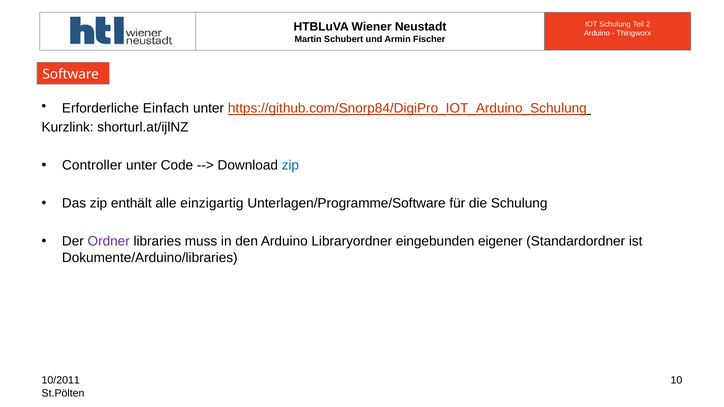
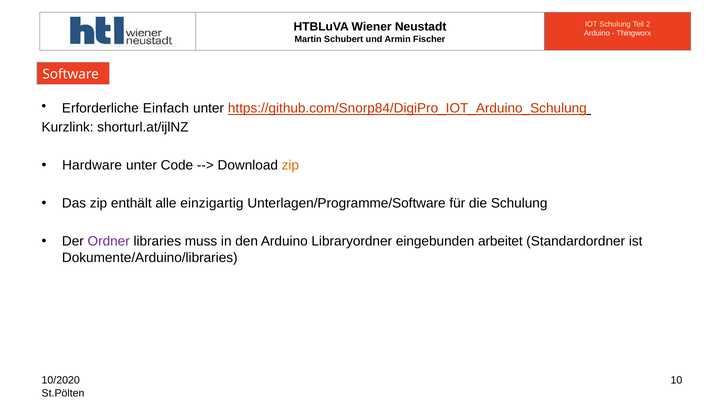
Controller: Controller -> Hardware
zip at (290, 166) colour: blue -> orange
eigener: eigener -> arbeitet
10/2011: 10/2011 -> 10/2020
